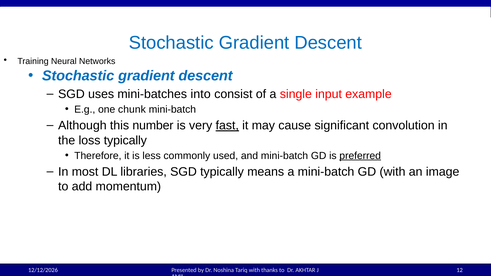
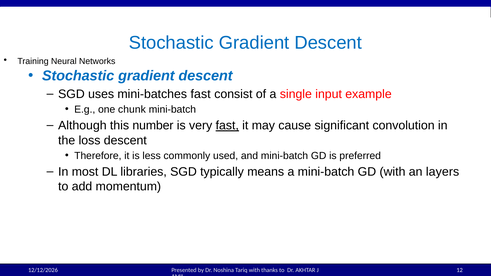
mini-batches into: into -> fast
loss typically: typically -> descent
preferred underline: present -> none
image: image -> layers
